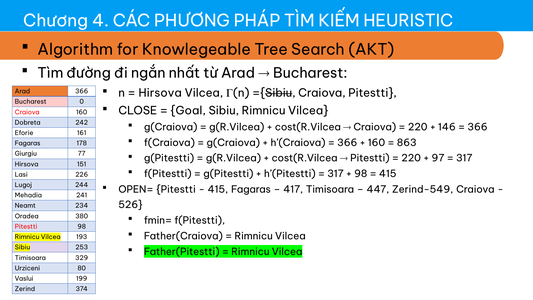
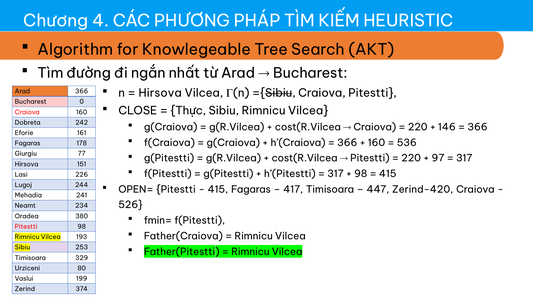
Goal: Goal -> Thực
863: 863 -> 536
Zerind-549: Zerind-549 -> Zerind-420
